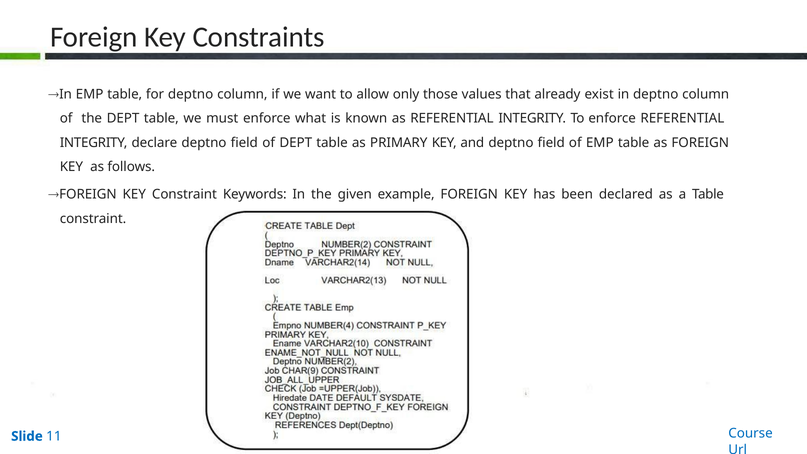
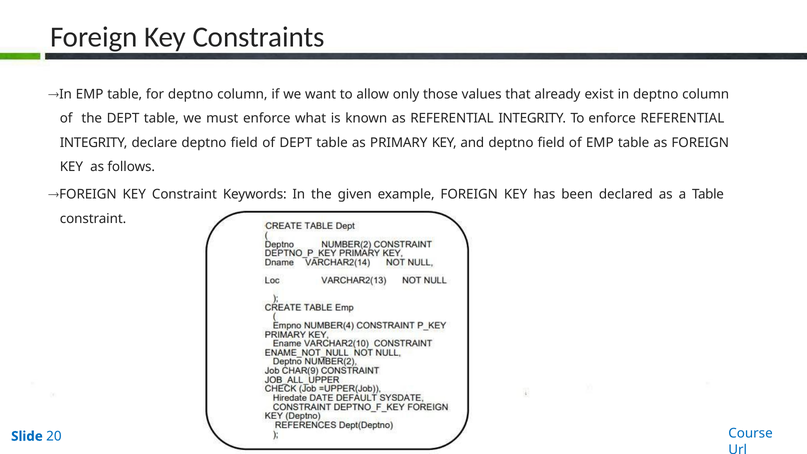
11: 11 -> 20
